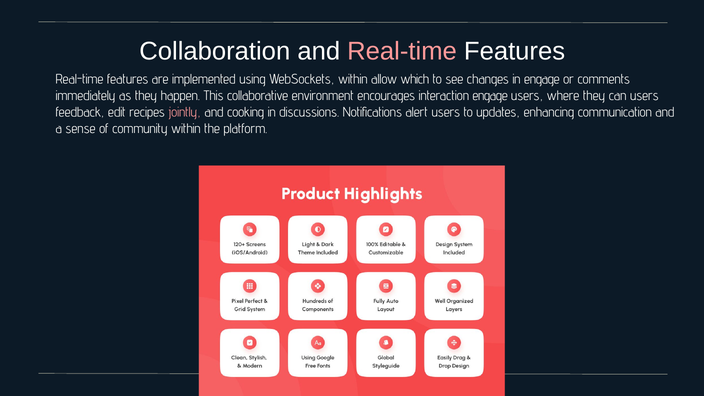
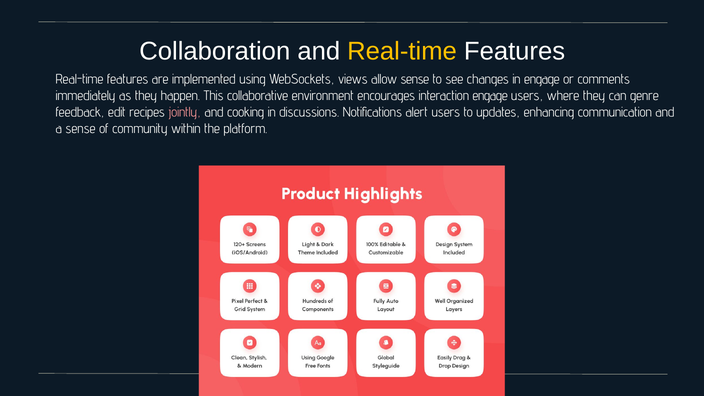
Real-time at (402, 51) colour: pink -> yellow
WebSockets within: within -> views
allow which: which -> sense
can users: users -> genre
